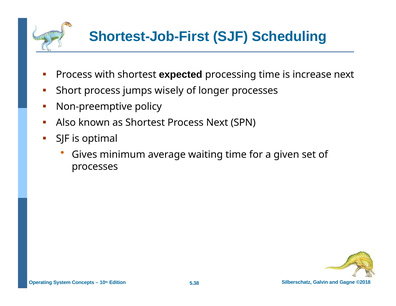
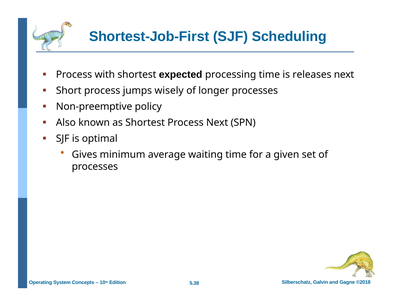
increase: increase -> releases
